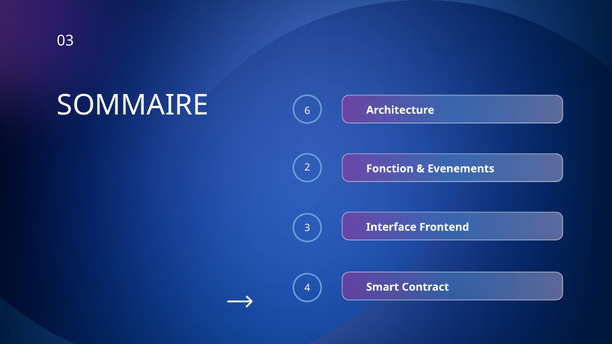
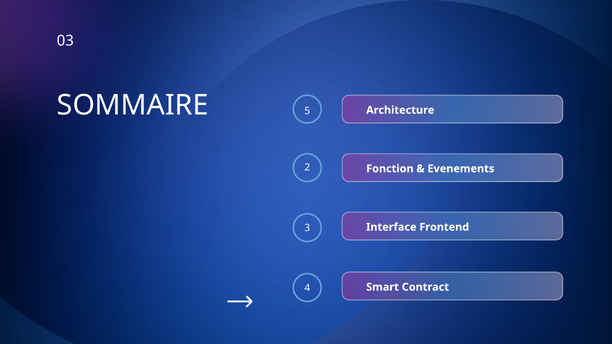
6: 6 -> 5
